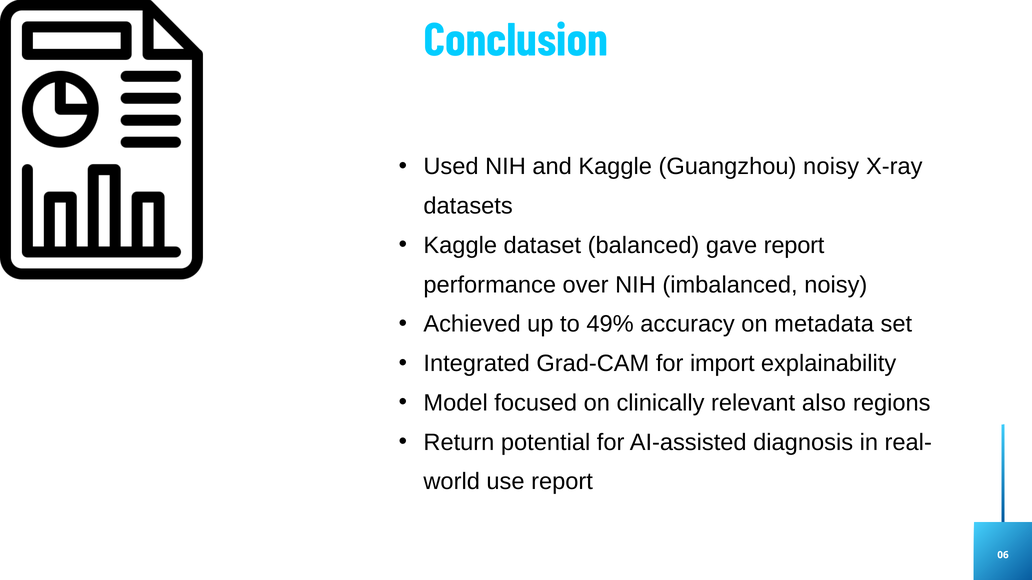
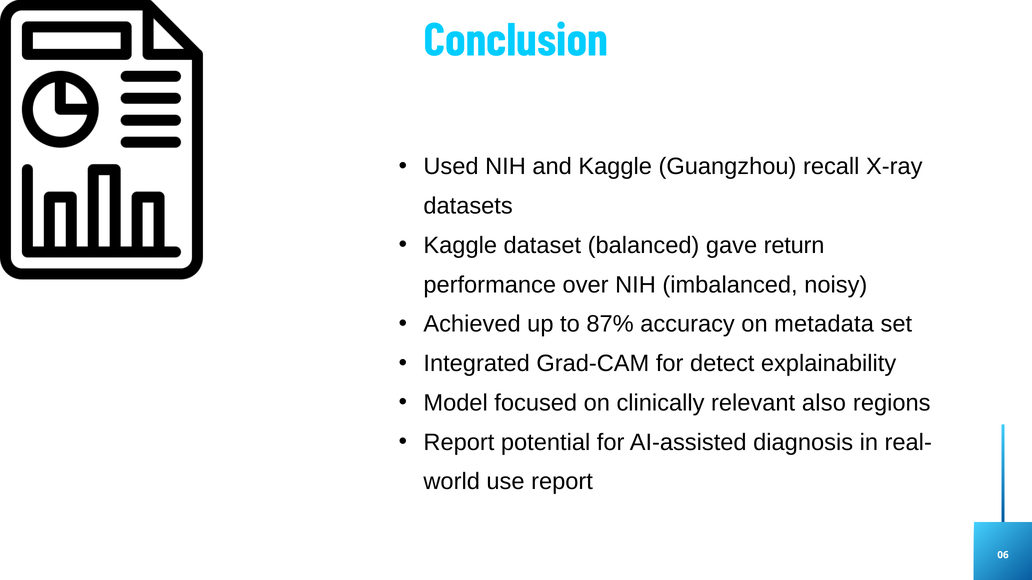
Guangzhou noisy: noisy -> recall
gave report: report -> return
49%: 49% -> 87%
import: import -> detect
Return at (459, 443): Return -> Report
